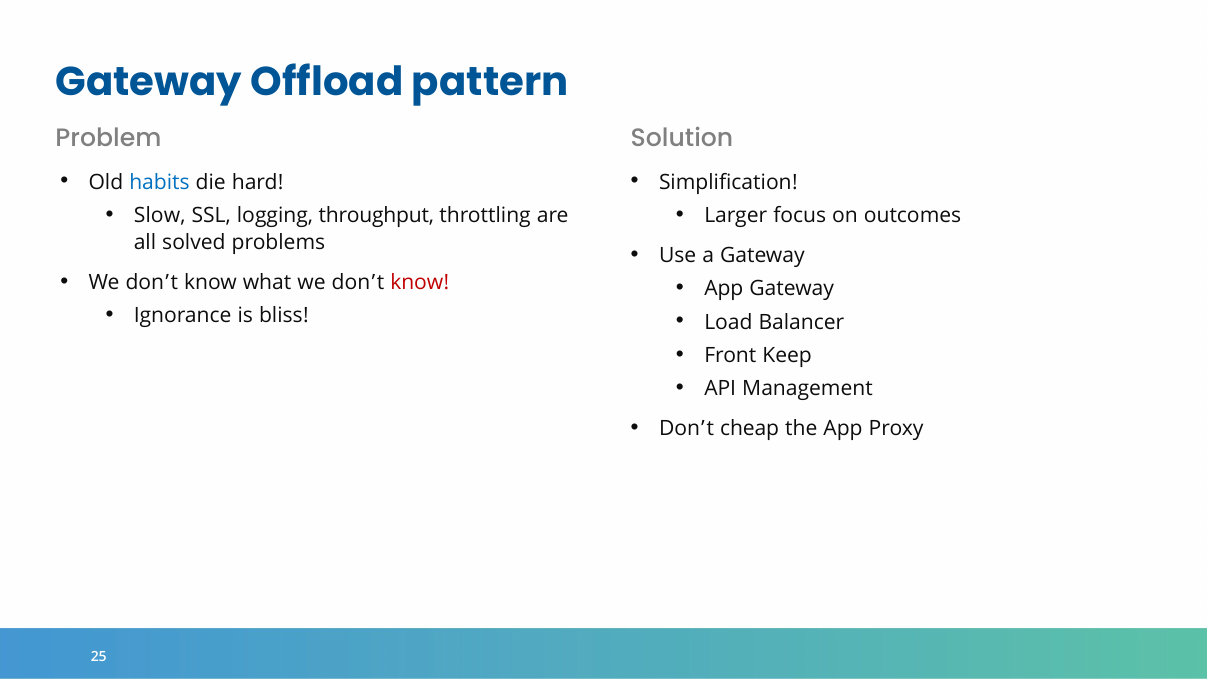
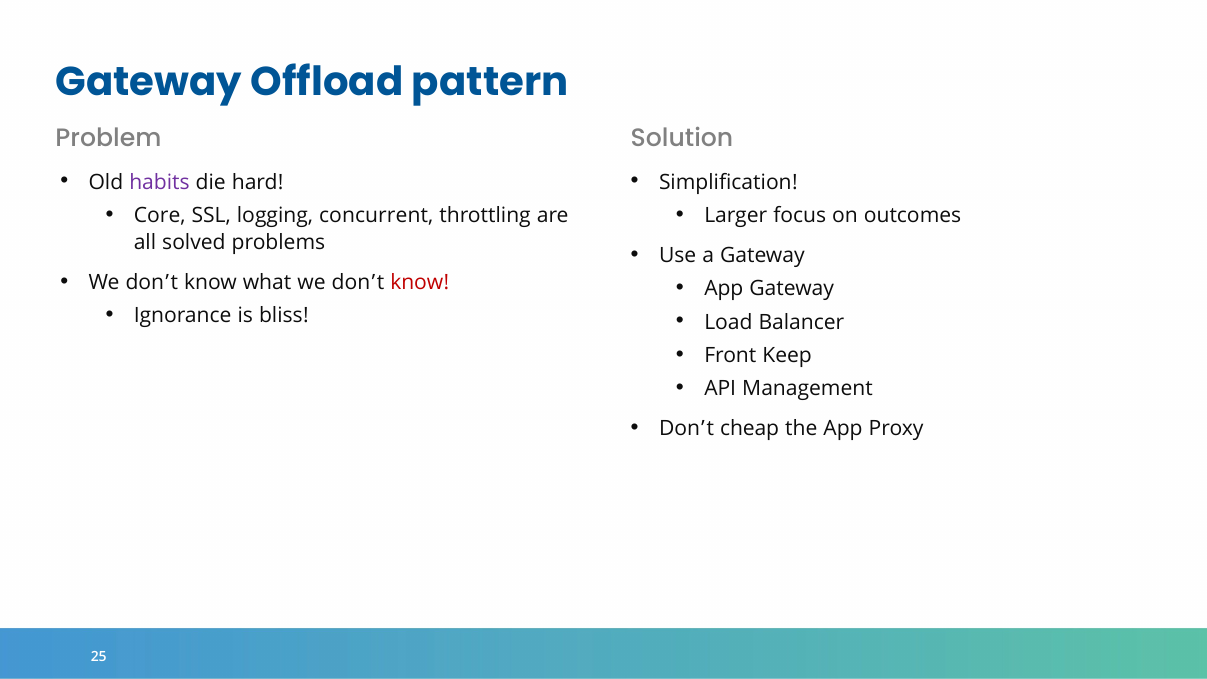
habits colour: blue -> purple
Slow: Slow -> Core
throughput: throughput -> concurrent
